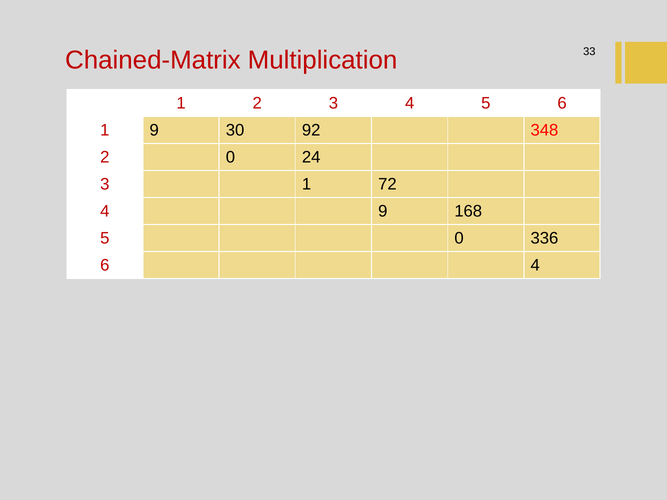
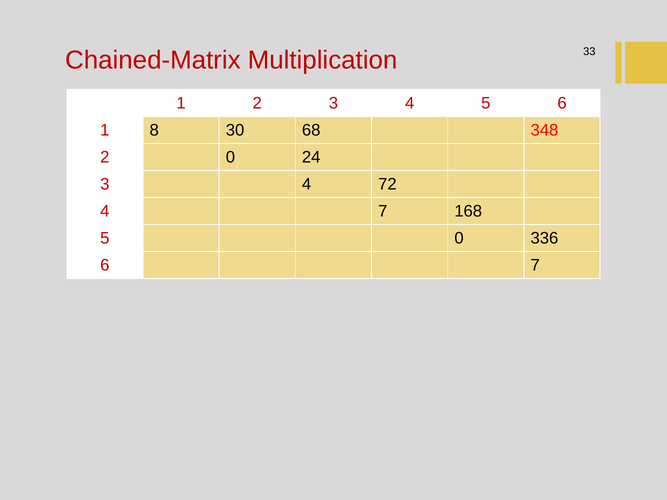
1 9: 9 -> 8
92: 92 -> 68
1 at (307, 184): 1 -> 4
4 9: 9 -> 7
6 4: 4 -> 7
